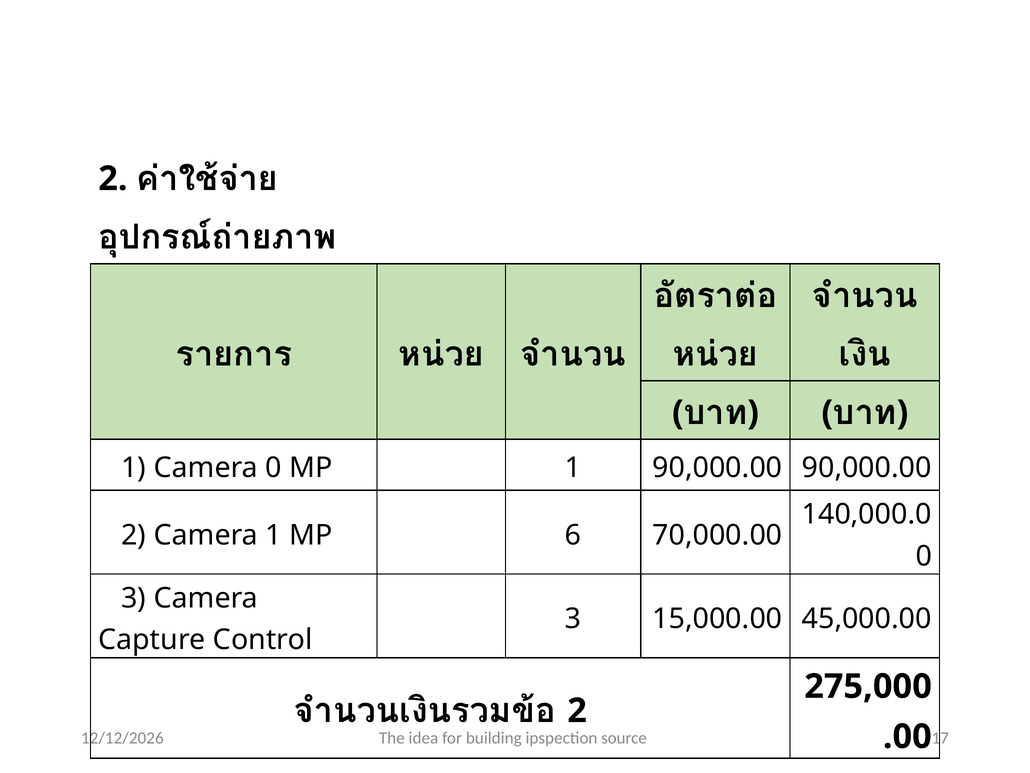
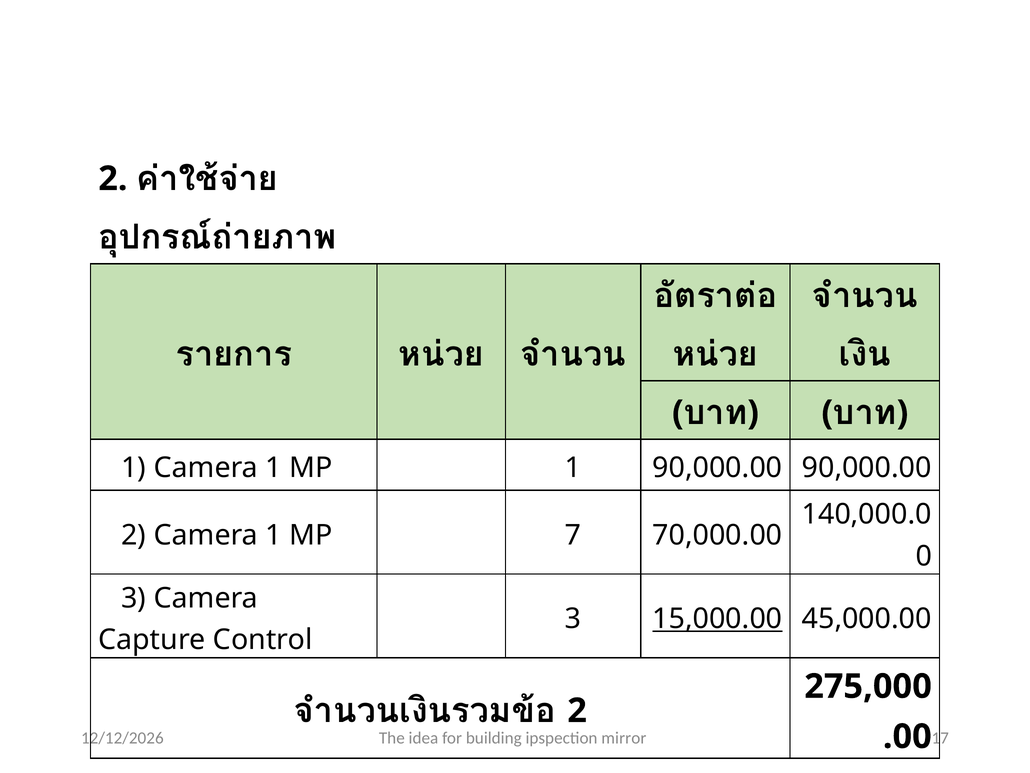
1 Camera 0: 0 -> 1
6: 6 -> 7
15,000.00 underline: none -> present
source: source -> mirror
